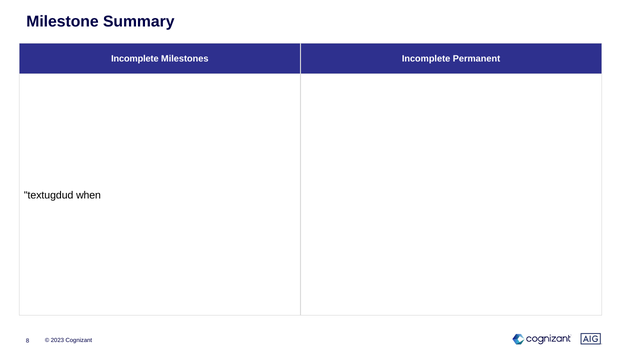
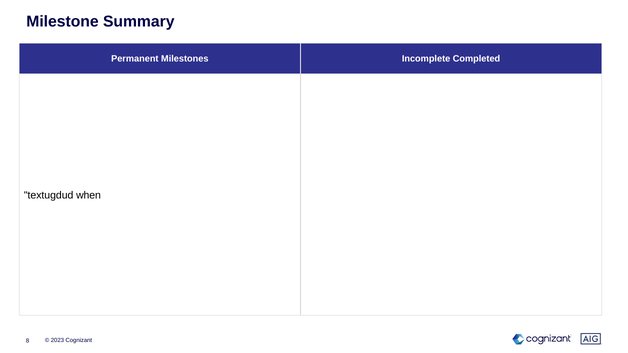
Incomplete at (135, 59): Incomplete -> Permanent
Permanent: Permanent -> Completed
